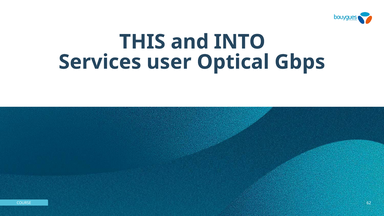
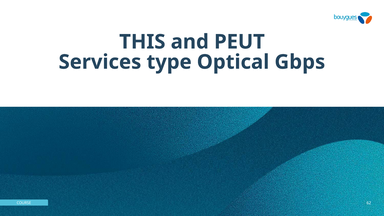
INTO: INTO -> PEUT
user: user -> type
